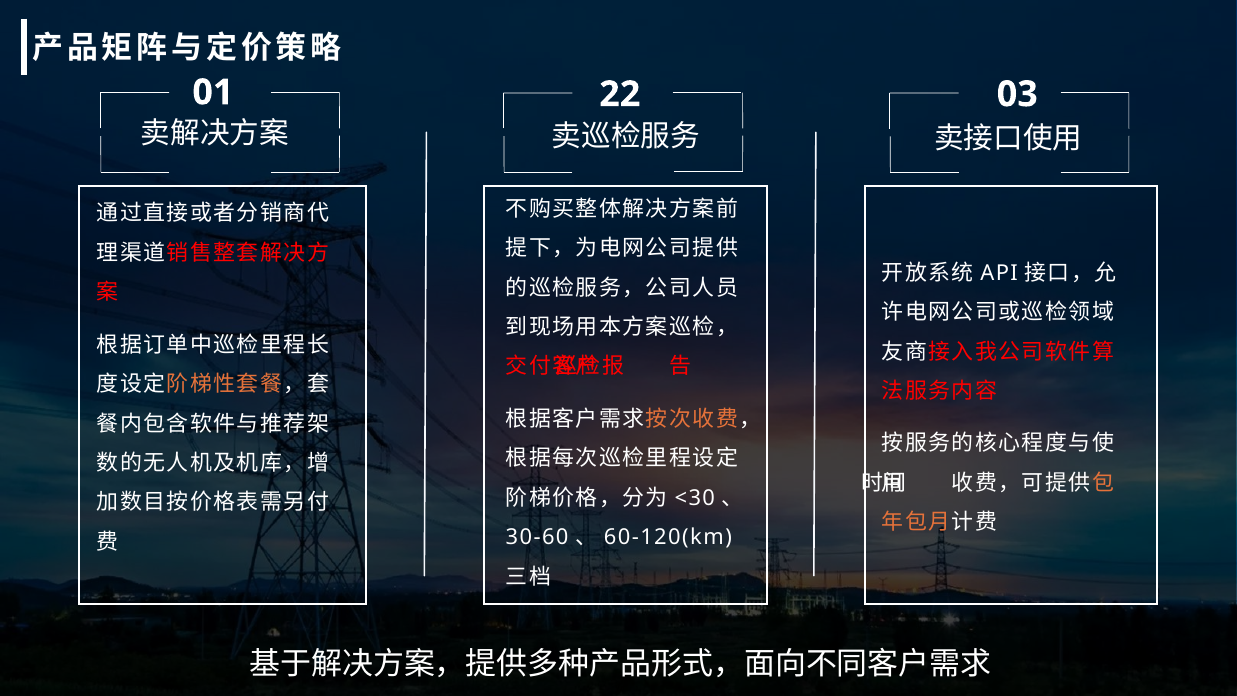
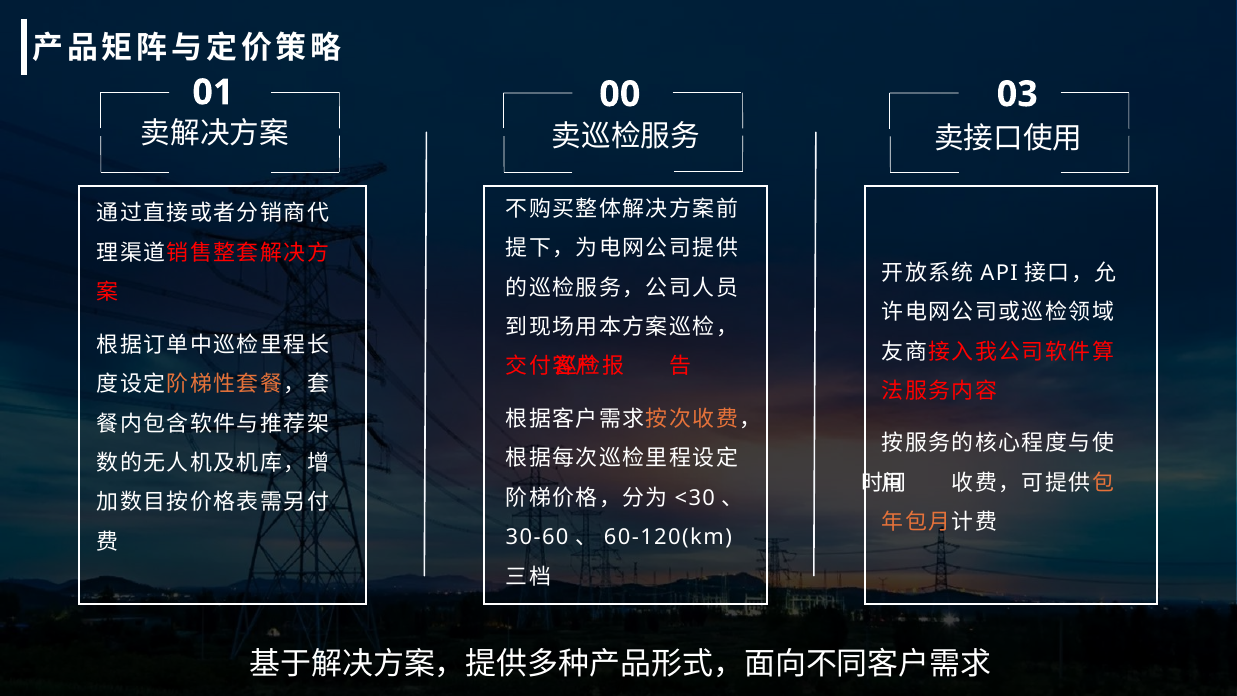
22: 22 -> 00
